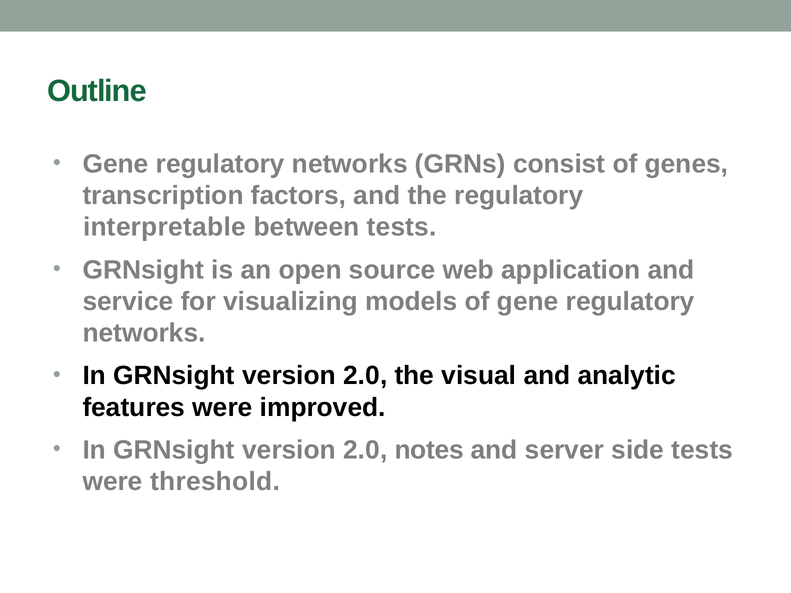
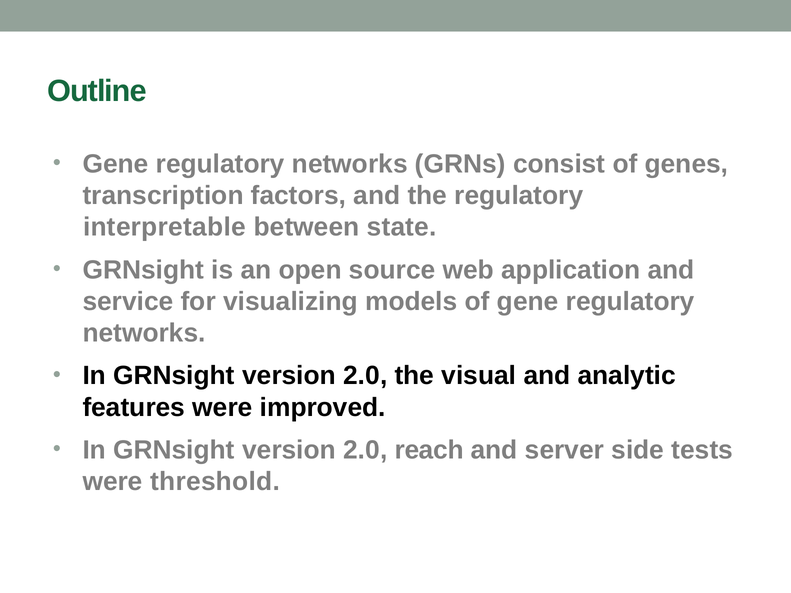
between tests: tests -> state
notes: notes -> reach
